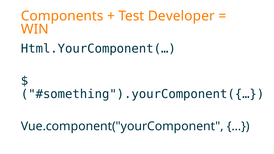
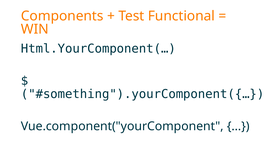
Developer: Developer -> Functional
